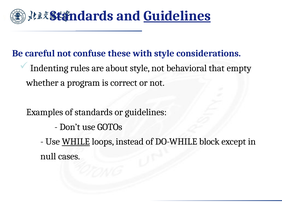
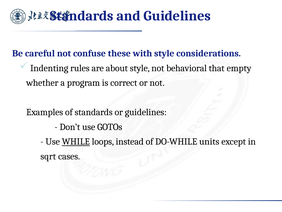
Guidelines at (177, 16) underline: present -> none
block: block -> units
null: null -> sqrt
